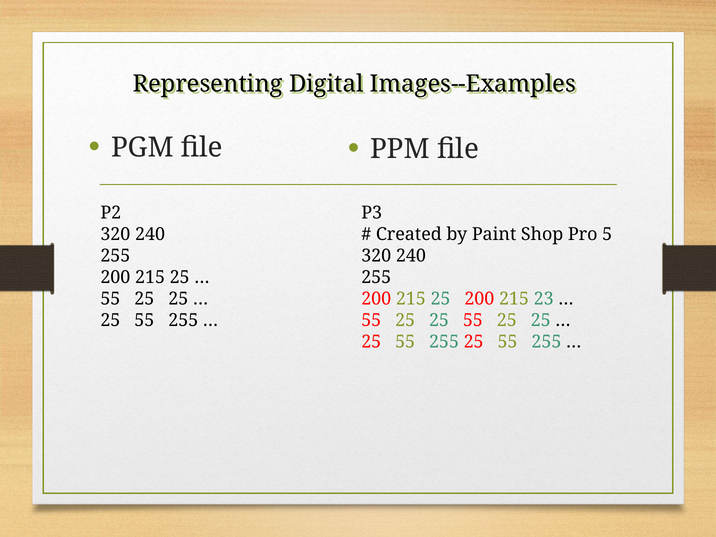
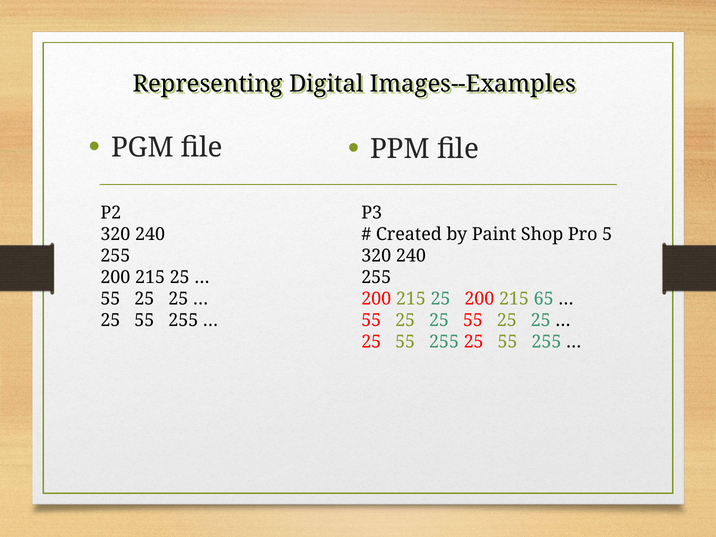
23: 23 -> 65
